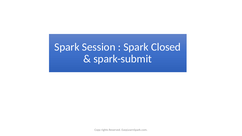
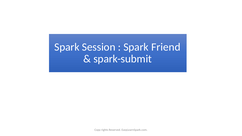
Closed: Closed -> Friend
